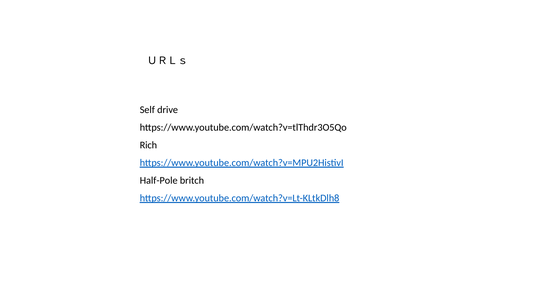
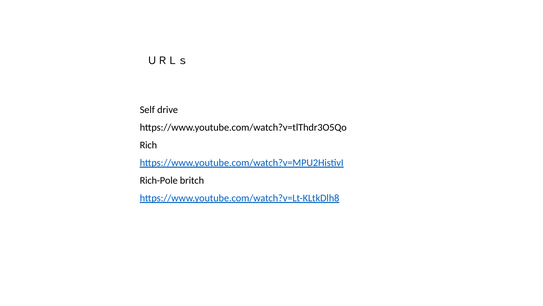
Half-Pole: Half-Pole -> Rich-Pole
